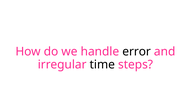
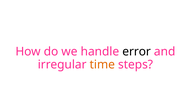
time colour: black -> orange
